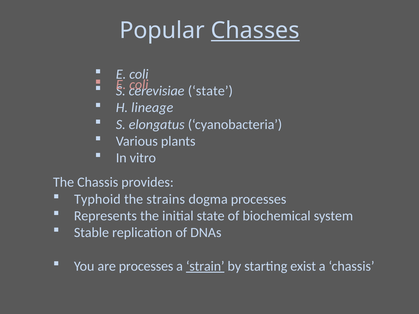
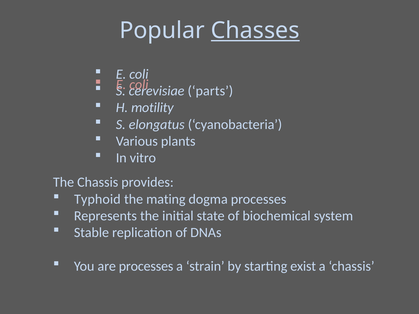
state at (210, 91): state -> parts
lineage: lineage -> motility
strains: strains -> mating
strain underline: present -> none
